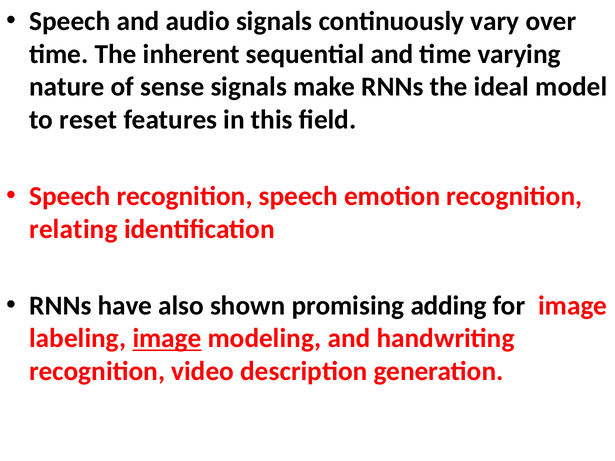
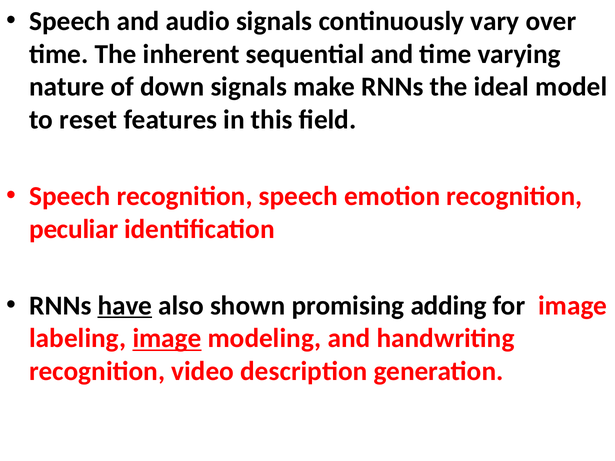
sense: sense -> down
relating: relating -> peculiar
have underline: none -> present
